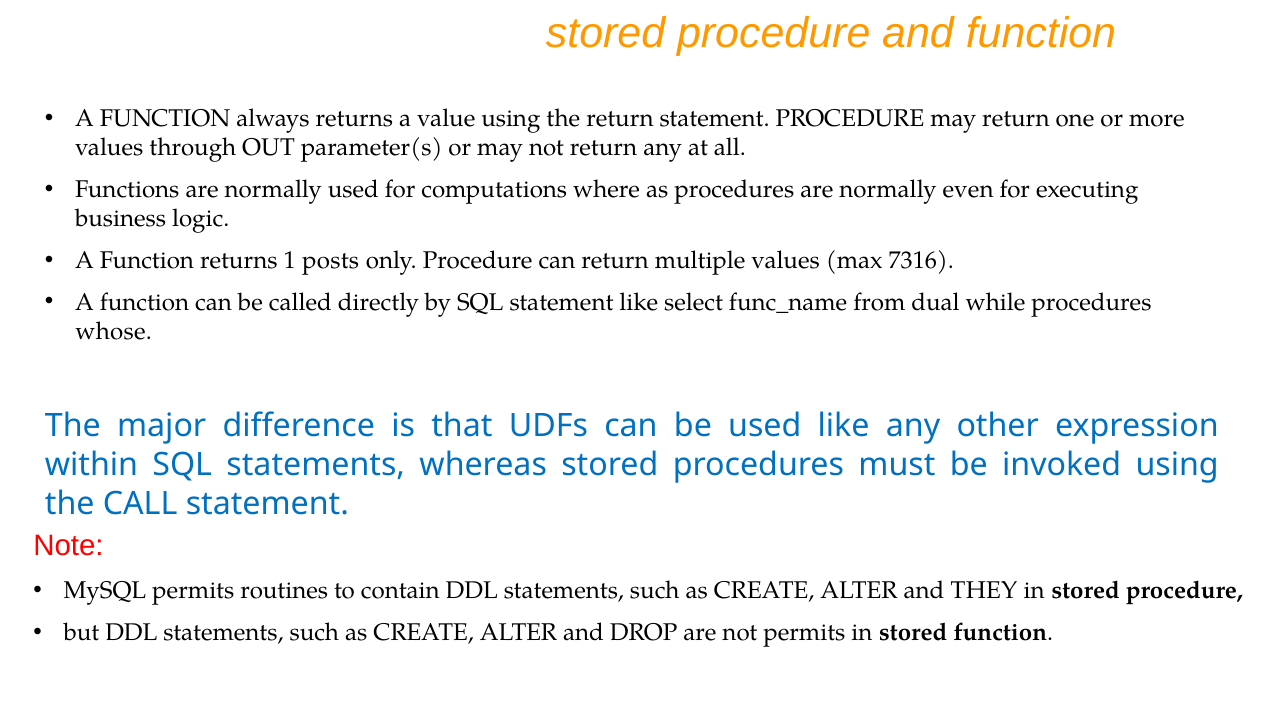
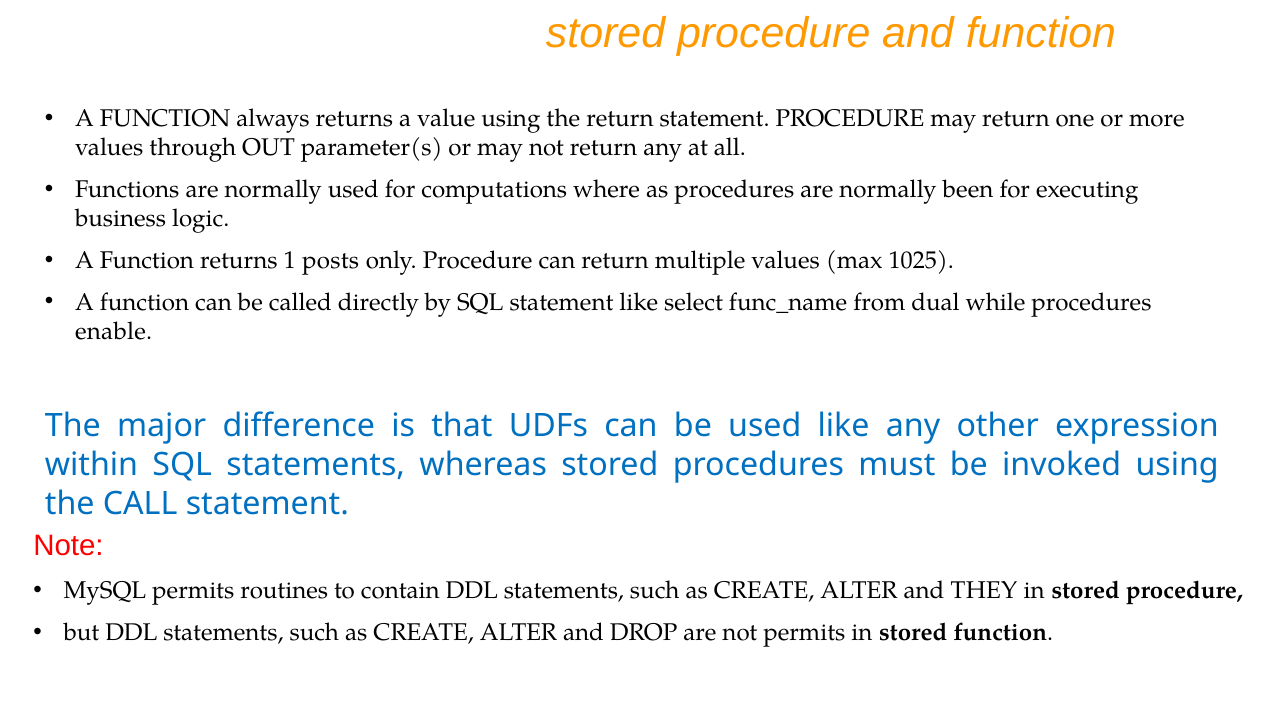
even: even -> been
7316: 7316 -> 1025
whose: whose -> enable
